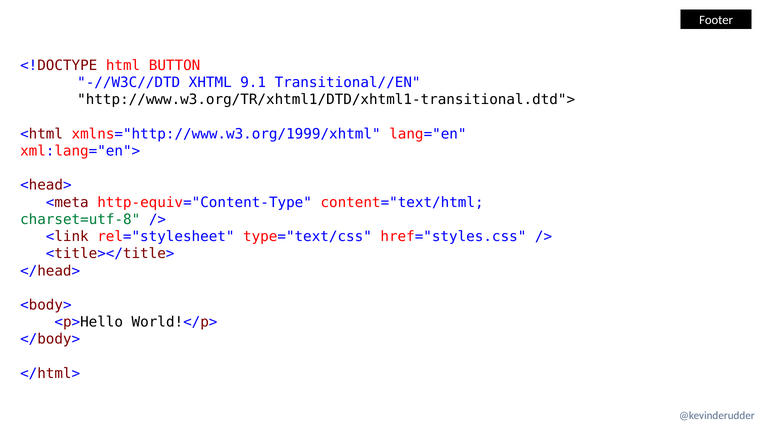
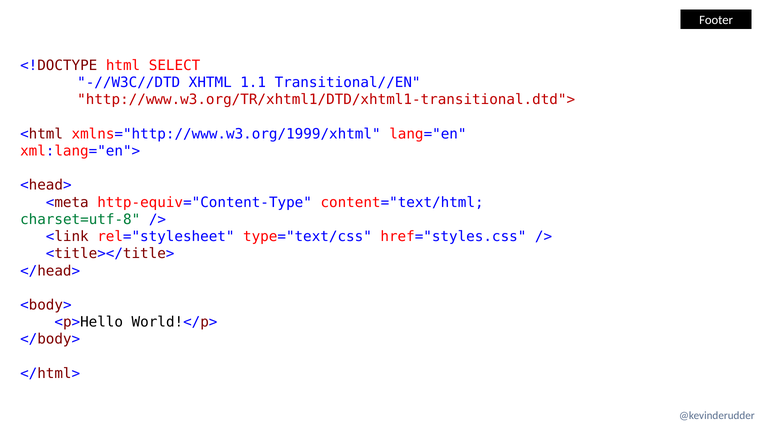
BUTTON: BUTTON -> SELECT
9.1: 9.1 -> 1.1
http://www.w3.org/TR/xhtml1/DTD/xhtml1-transitional.dtd"> colour: black -> red
